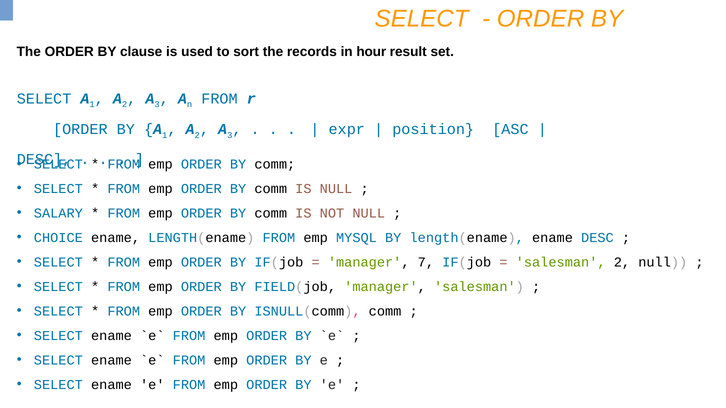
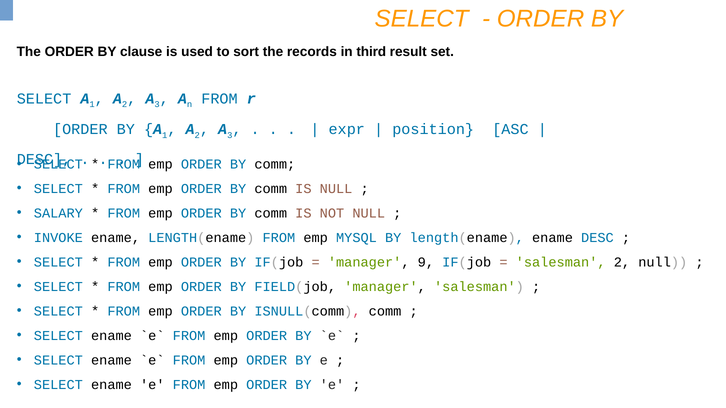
hour: hour -> third
CHOICE: CHOICE -> INVOKE
7: 7 -> 9
